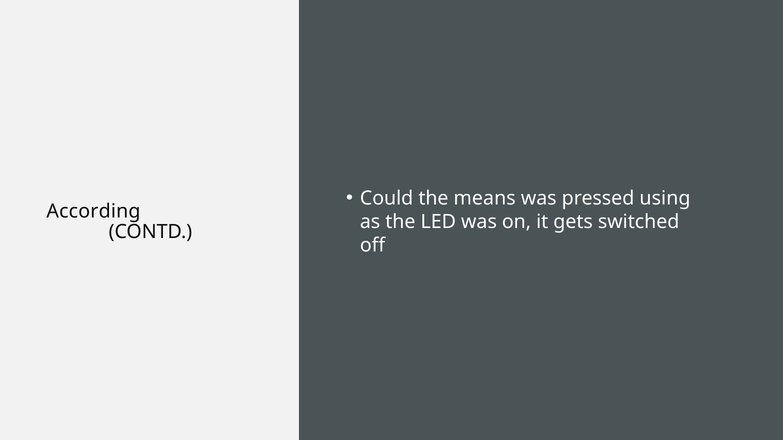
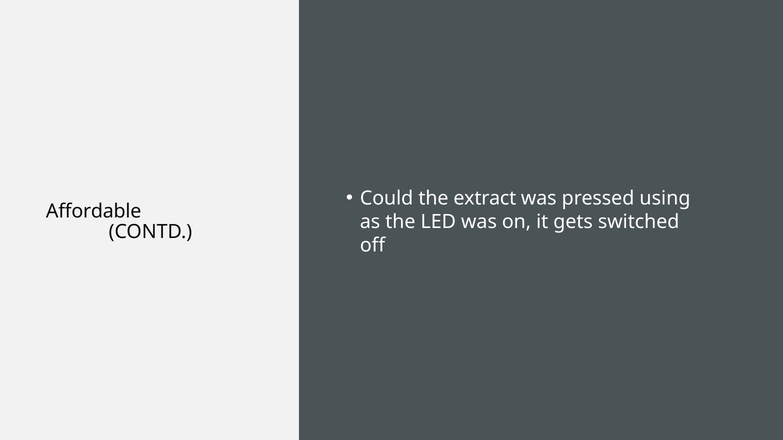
means: means -> extract
According: According -> Affordable
